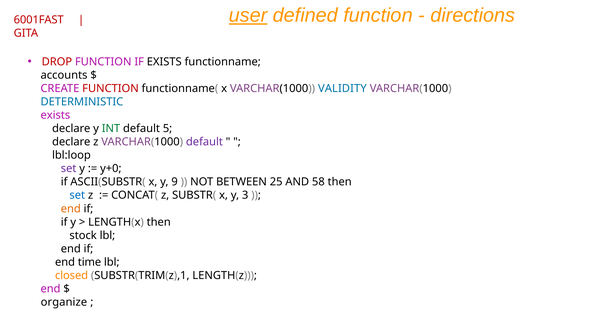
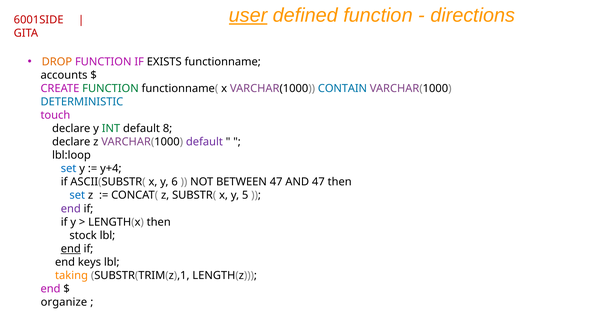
6001FAST: 6001FAST -> 6001SIDE
DROP colour: red -> orange
FUNCTION at (110, 88) colour: red -> green
VALIDITY: VALIDITY -> CONTAIN
exists at (55, 115): exists -> touch
5: 5 -> 8
set at (69, 169) colour: purple -> blue
y+0: y+0 -> y+4
9: 9 -> 6
BETWEEN 25: 25 -> 47
AND 58: 58 -> 47
3: 3 -> 5
end at (71, 209) colour: orange -> purple
end at (71, 249) underline: none -> present
time: time -> keys
closed: closed -> taking
